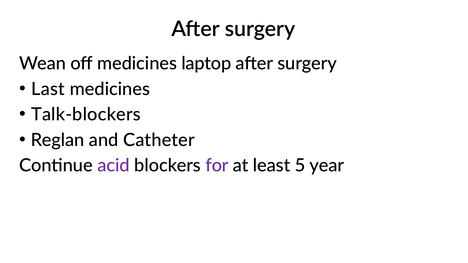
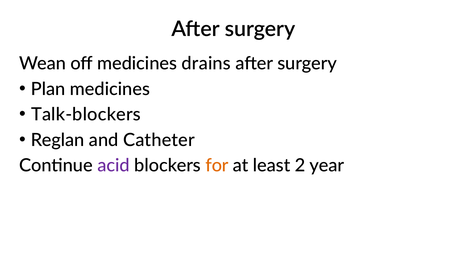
laptop: laptop -> drains
Last: Last -> Plan
for colour: purple -> orange
5: 5 -> 2
